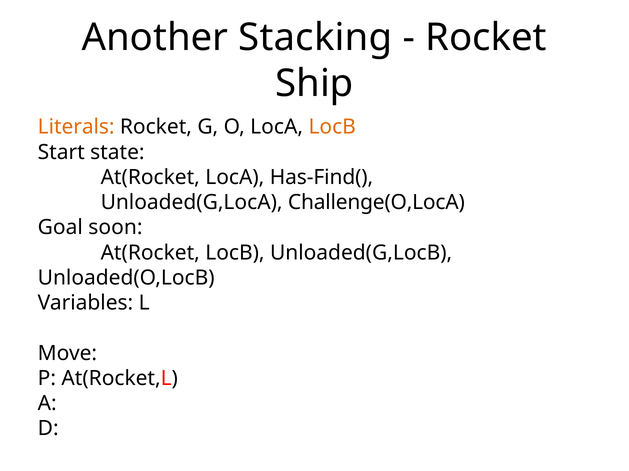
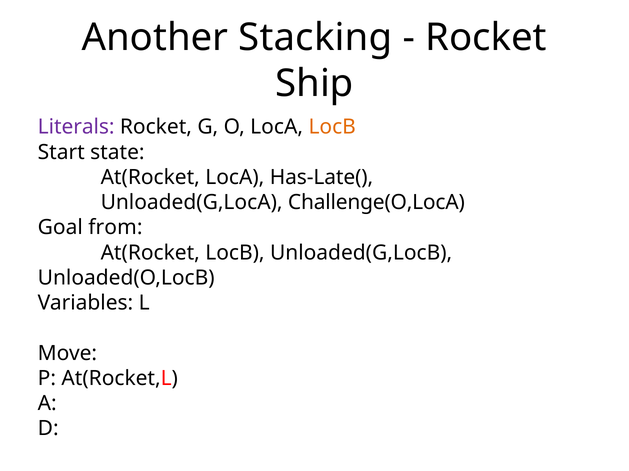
Literals colour: orange -> purple
Has-Find(: Has-Find( -> Has-Late(
soon: soon -> from
